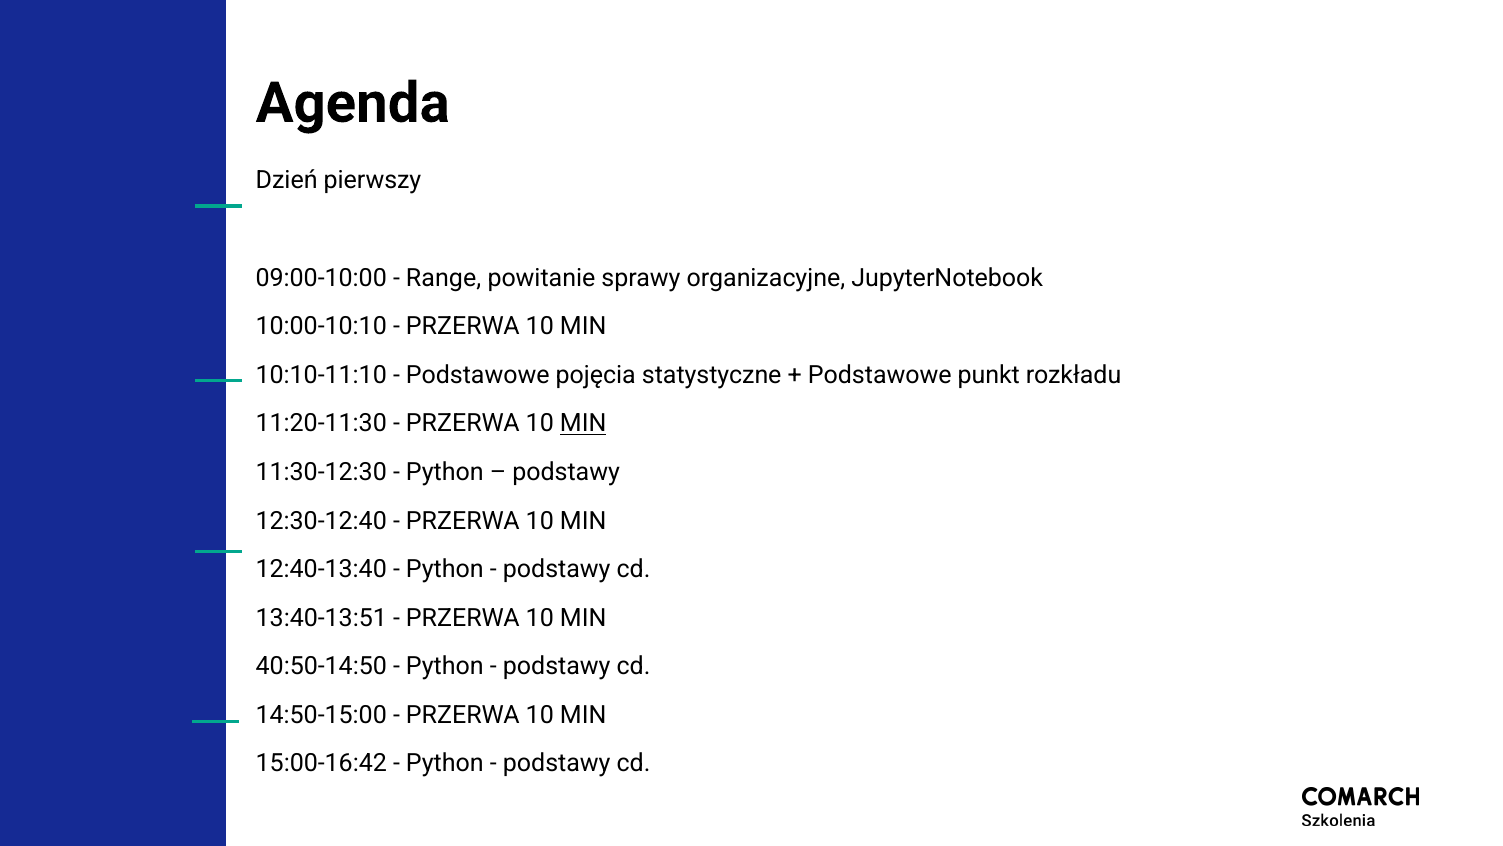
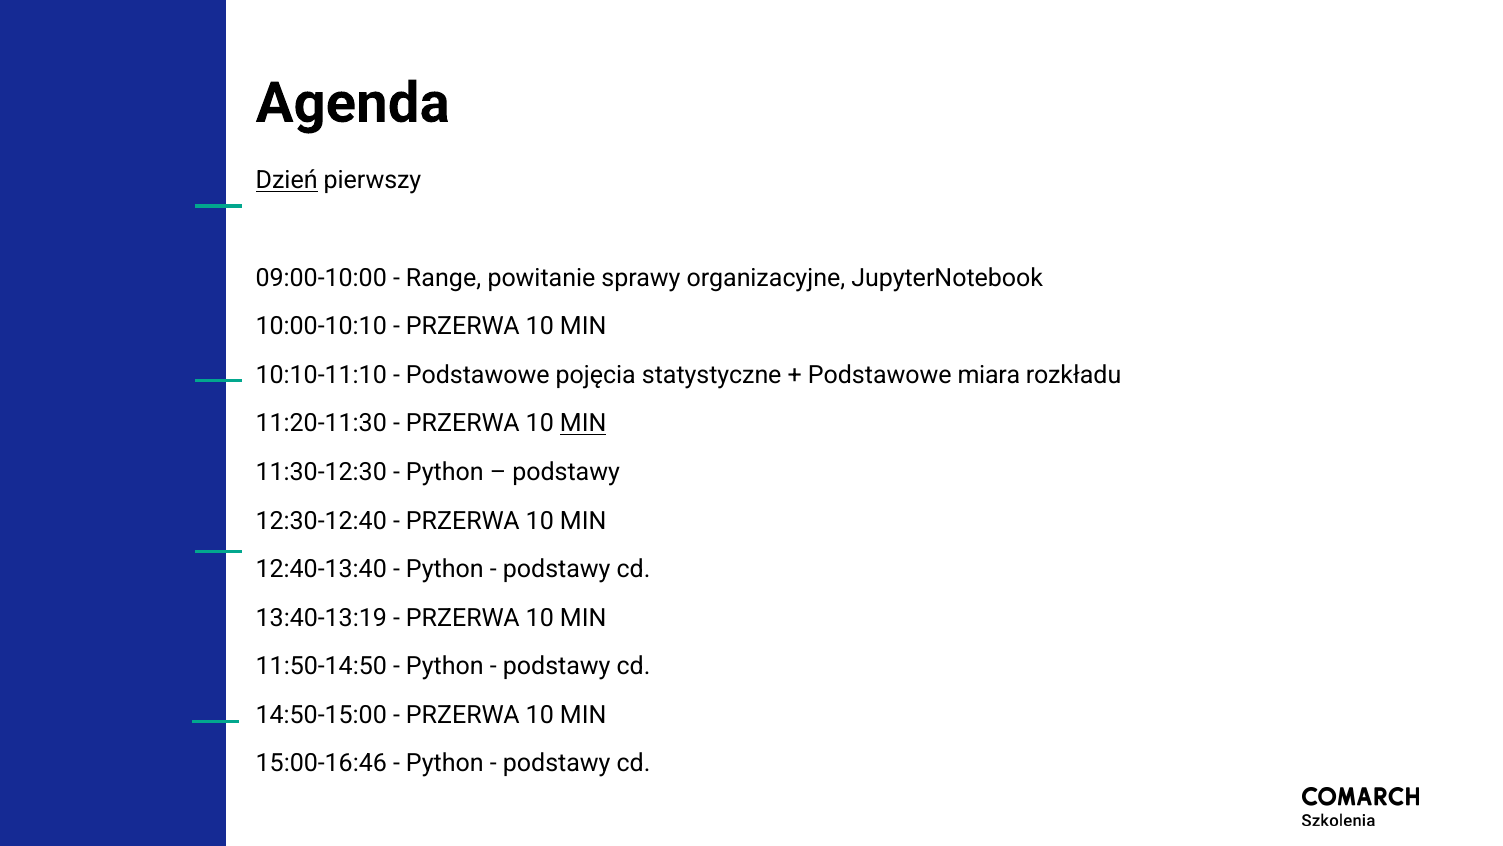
Dzień underline: none -> present
punkt: punkt -> miara
13:40-13:51: 13:40-13:51 -> 13:40-13:19
40:50-14:50: 40:50-14:50 -> 11:50-14:50
15:00-16:42: 15:00-16:42 -> 15:00-16:46
